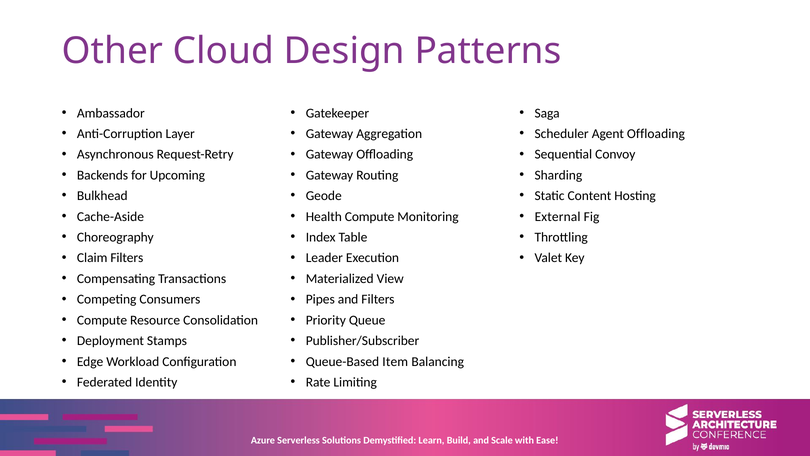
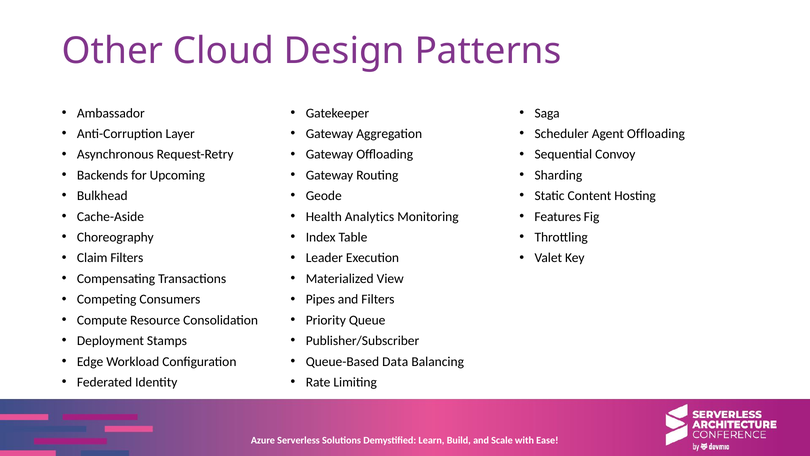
Health Compute: Compute -> Analytics
External: External -> Features
Item: Item -> Data
